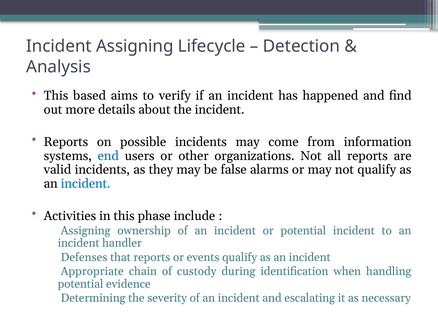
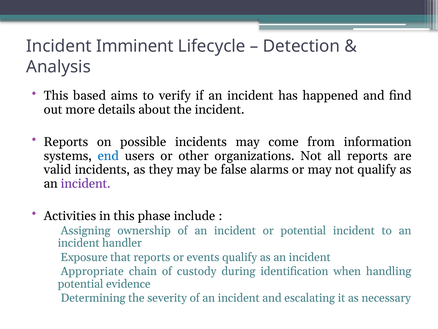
Incident Assigning: Assigning -> Imminent
incident at (86, 183) colour: blue -> purple
Defenses: Defenses -> Exposure
